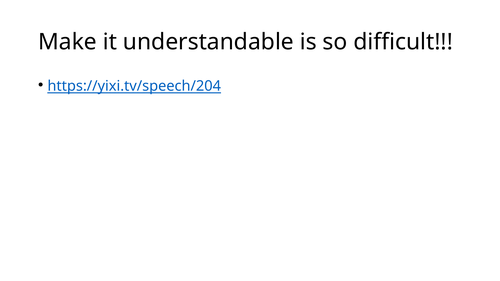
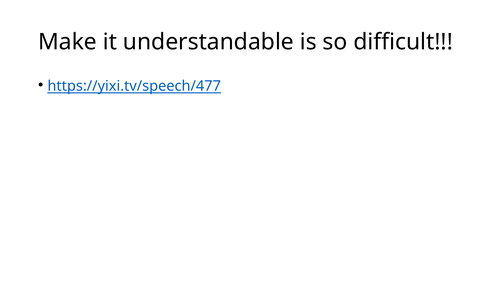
https://yixi.tv/speech/204: https://yixi.tv/speech/204 -> https://yixi.tv/speech/477
